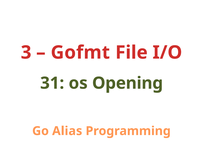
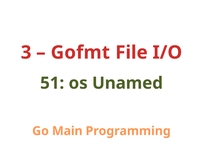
31: 31 -> 51
Opening: Opening -> Unamed
Alias: Alias -> Main
